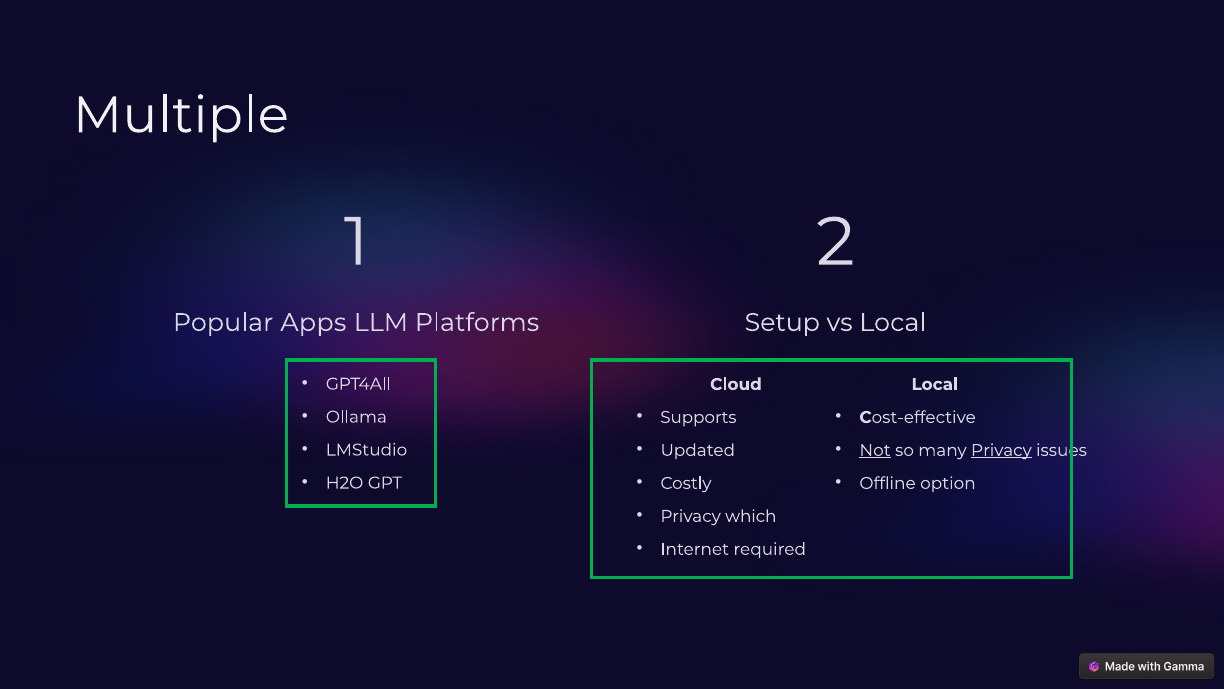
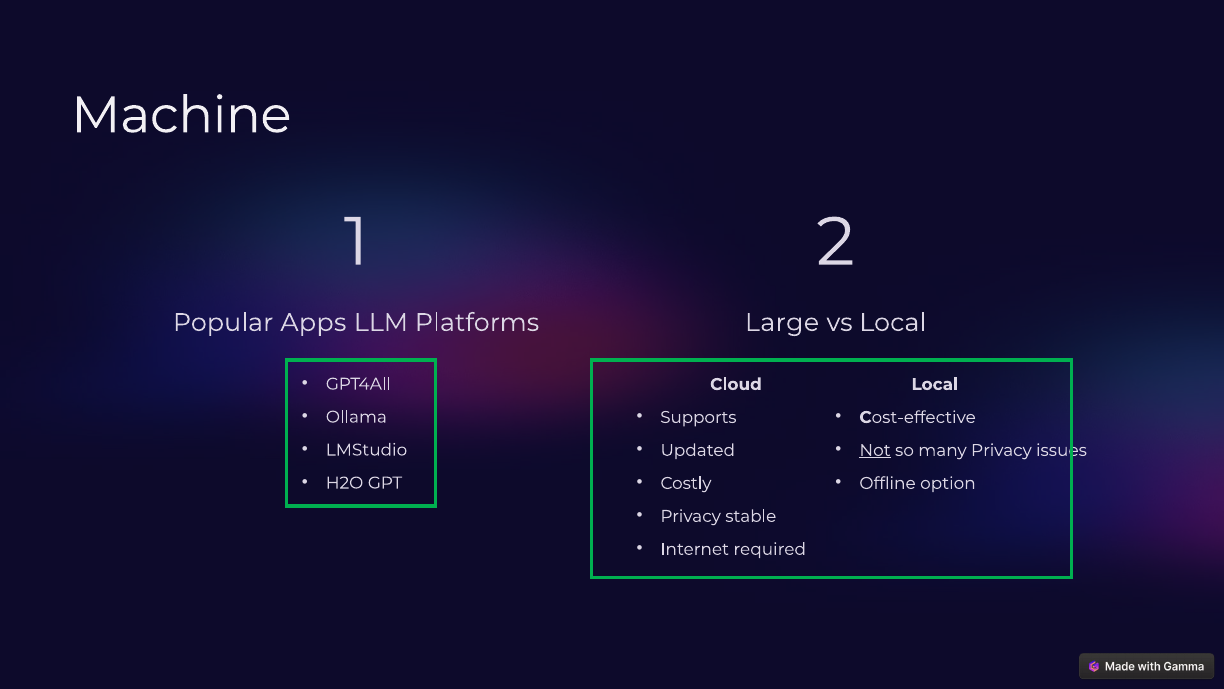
Multiple: Multiple -> Machine
Setup: Setup -> Large
Privacy at (1001, 450) underline: present -> none
which: which -> stable
